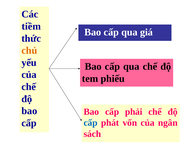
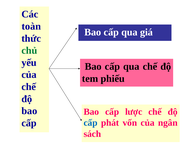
tiềm: tiềm -> toàn
chủ colour: orange -> green
phải: phải -> lược
